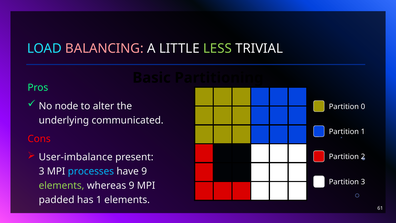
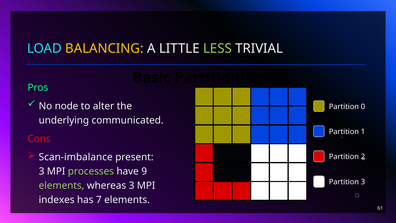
BALANCING colour: pink -> yellow
User-imbalance: User-imbalance -> Scan-imbalance
processes colour: light blue -> light green
whereas 9: 9 -> 3
padded: padded -> indexes
has 1: 1 -> 7
